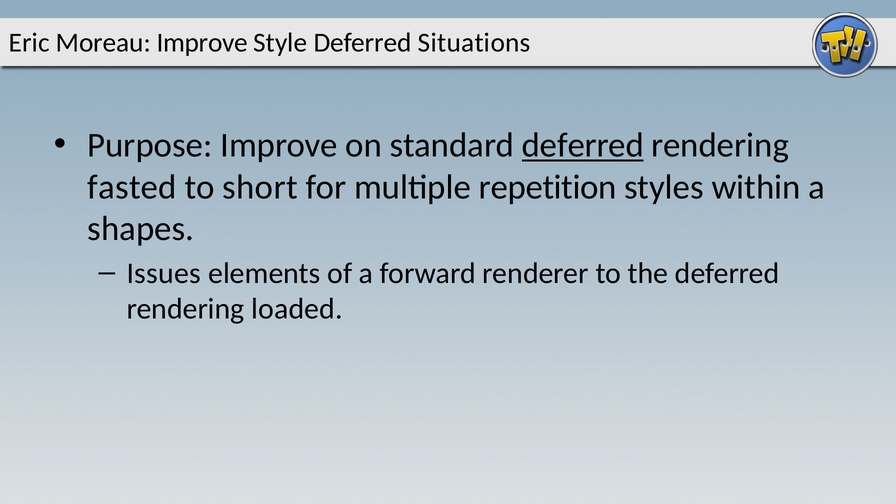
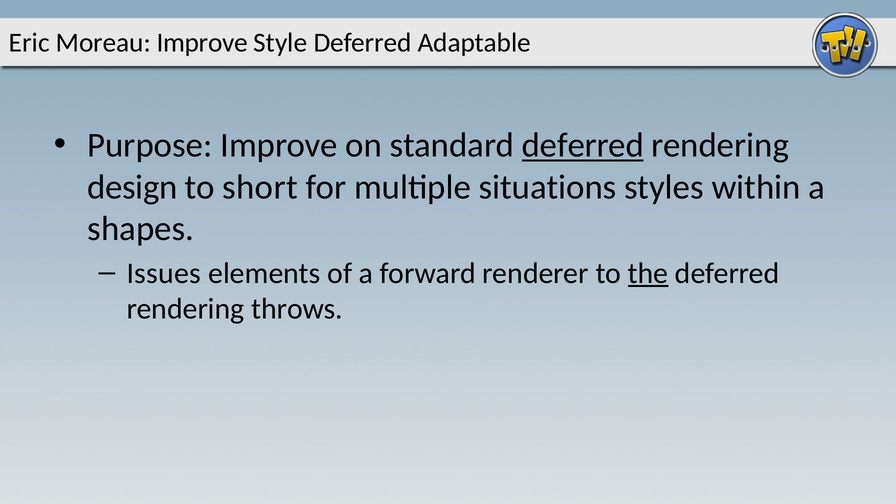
Situations: Situations -> Adaptable
fasted: fasted -> design
repetition: repetition -> situations
the underline: none -> present
loaded: loaded -> throws
